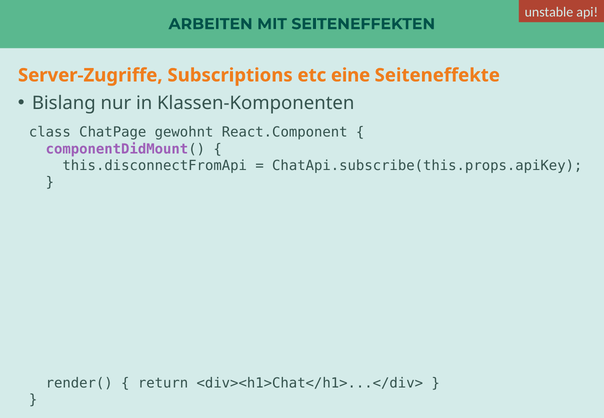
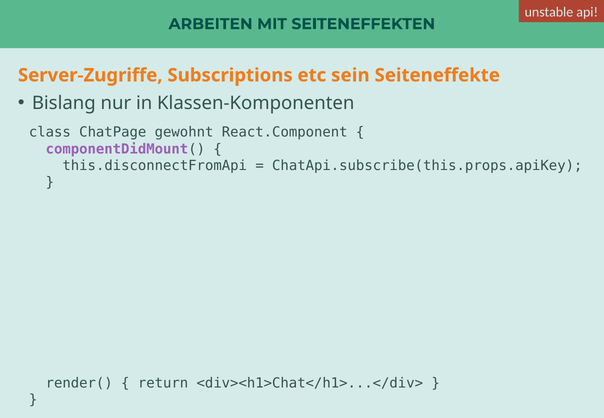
eine: eine -> sein
